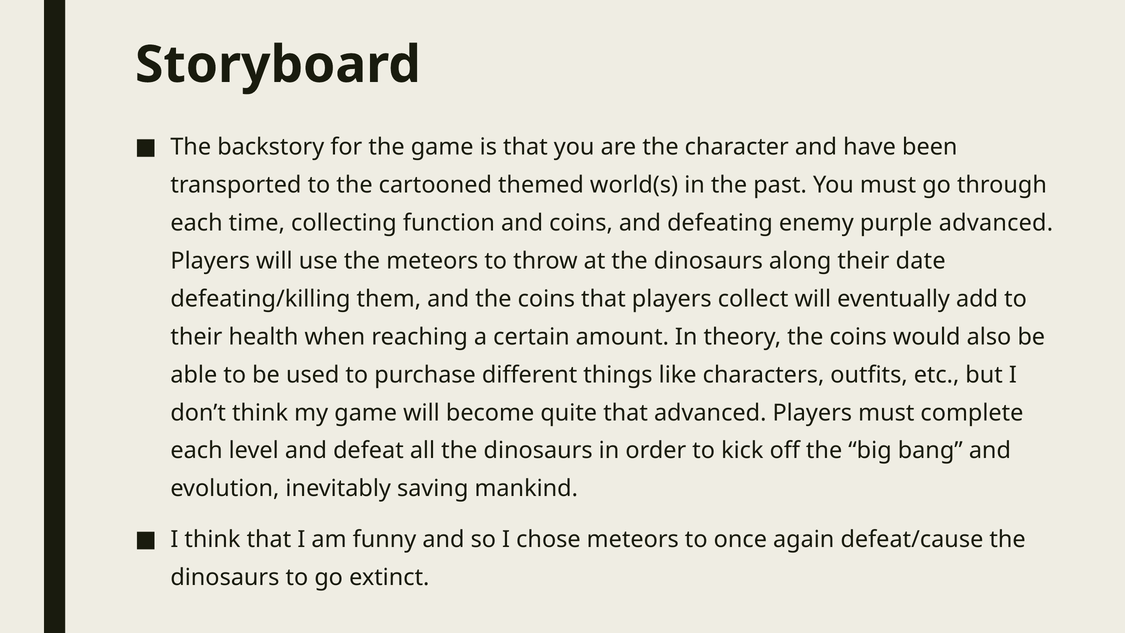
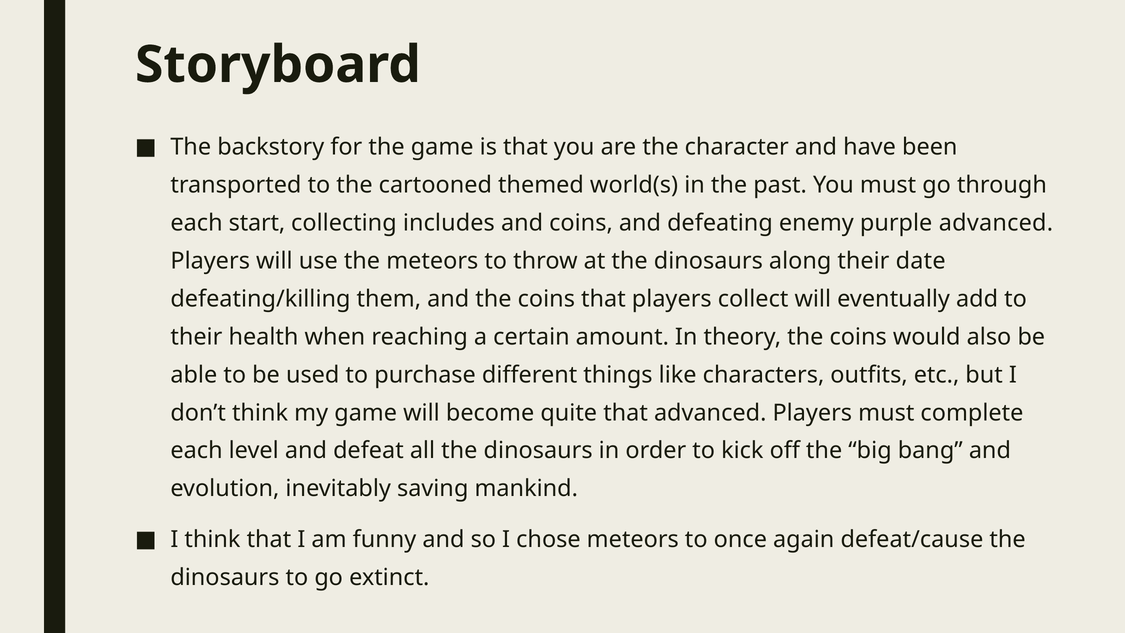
time: time -> start
function: function -> includes
